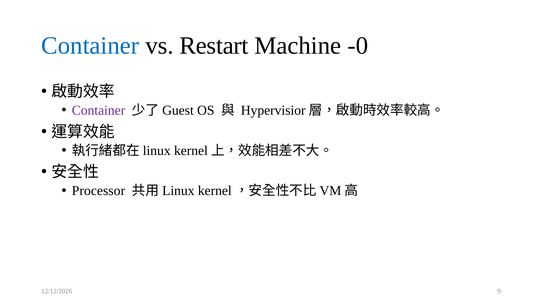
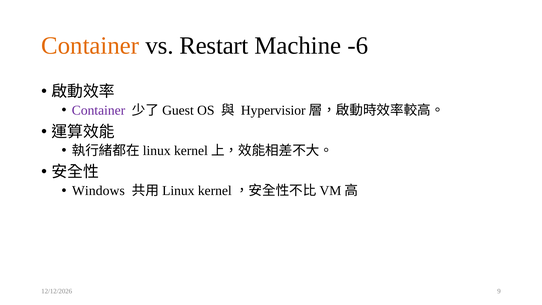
Container at (90, 46) colour: blue -> orange
-0: -0 -> -6
Processor: Processor -> Windows
